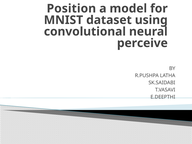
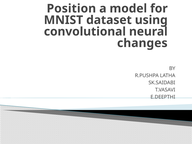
perceive: perceive -> changes
